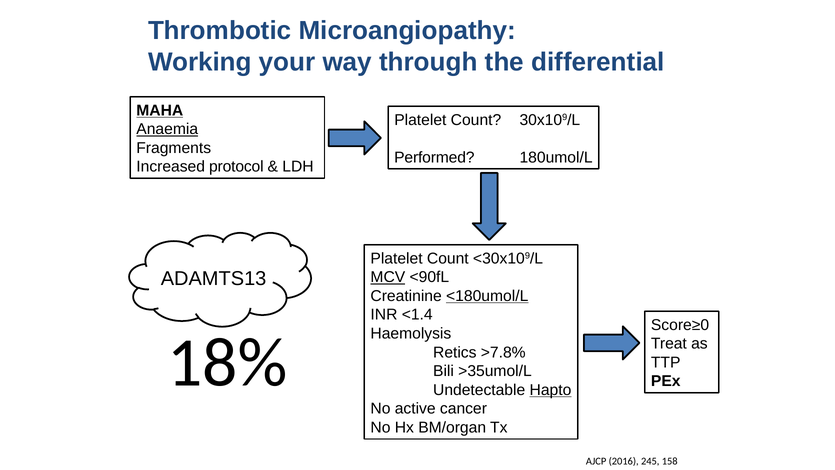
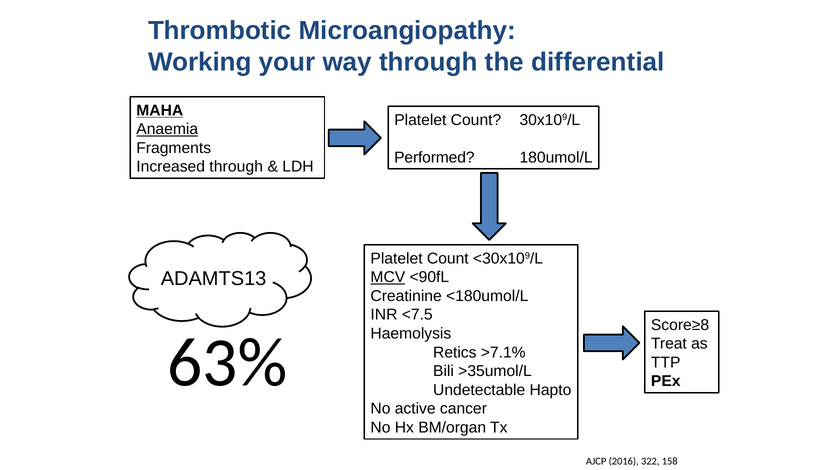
Increased protocol: protocol -> through
<180umol/L underline: present -> none
<1.4: <1.4 -> <7.5
Score≥0: Score≥0 -> Score≥8
18%: 18% -> 63%
>7.8%: >7.8% -> >7.1%
Hapto underline: present -> none
245: 245 -> 322
